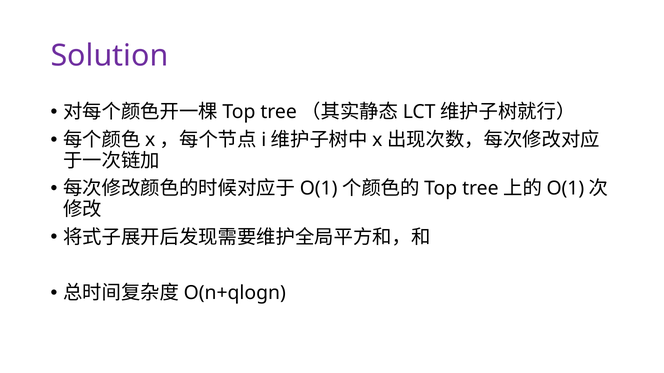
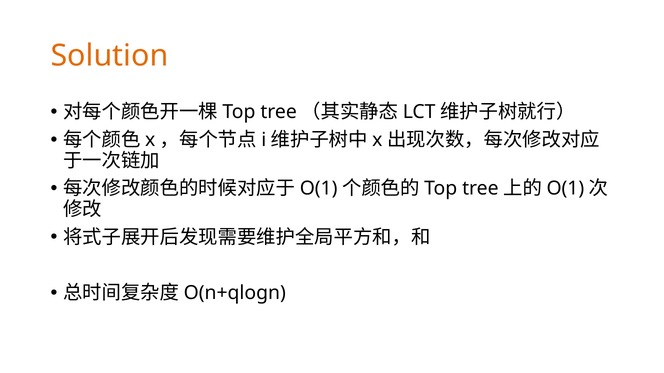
Solution colour: purple -> orange
